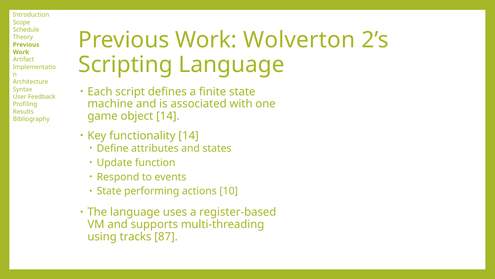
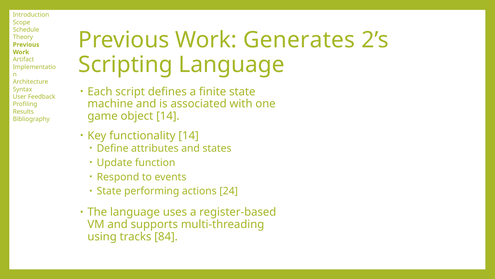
Wolverton: Wolverton -> Generates
10: 10 -> 24
87: 87 -> 84
